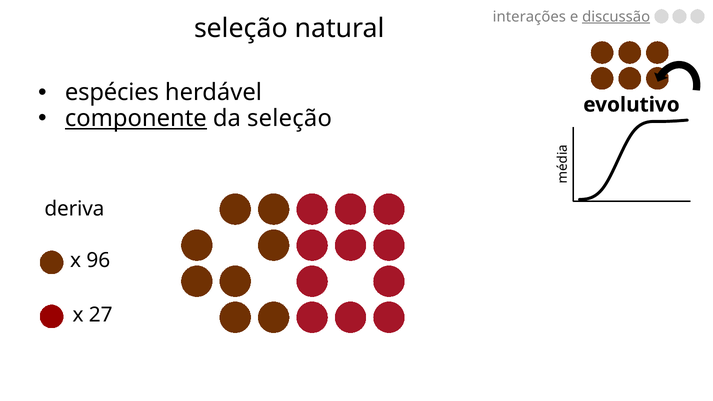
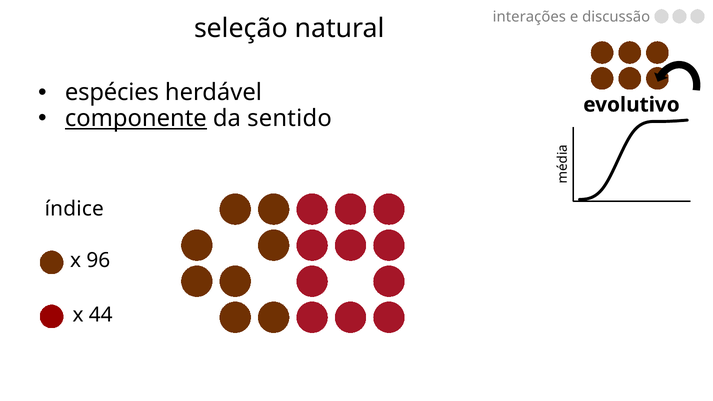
discussão underline: present -> none
da seleção: seleção -> sentido
deriva: deriva -> índice
27: 27 -> 44
